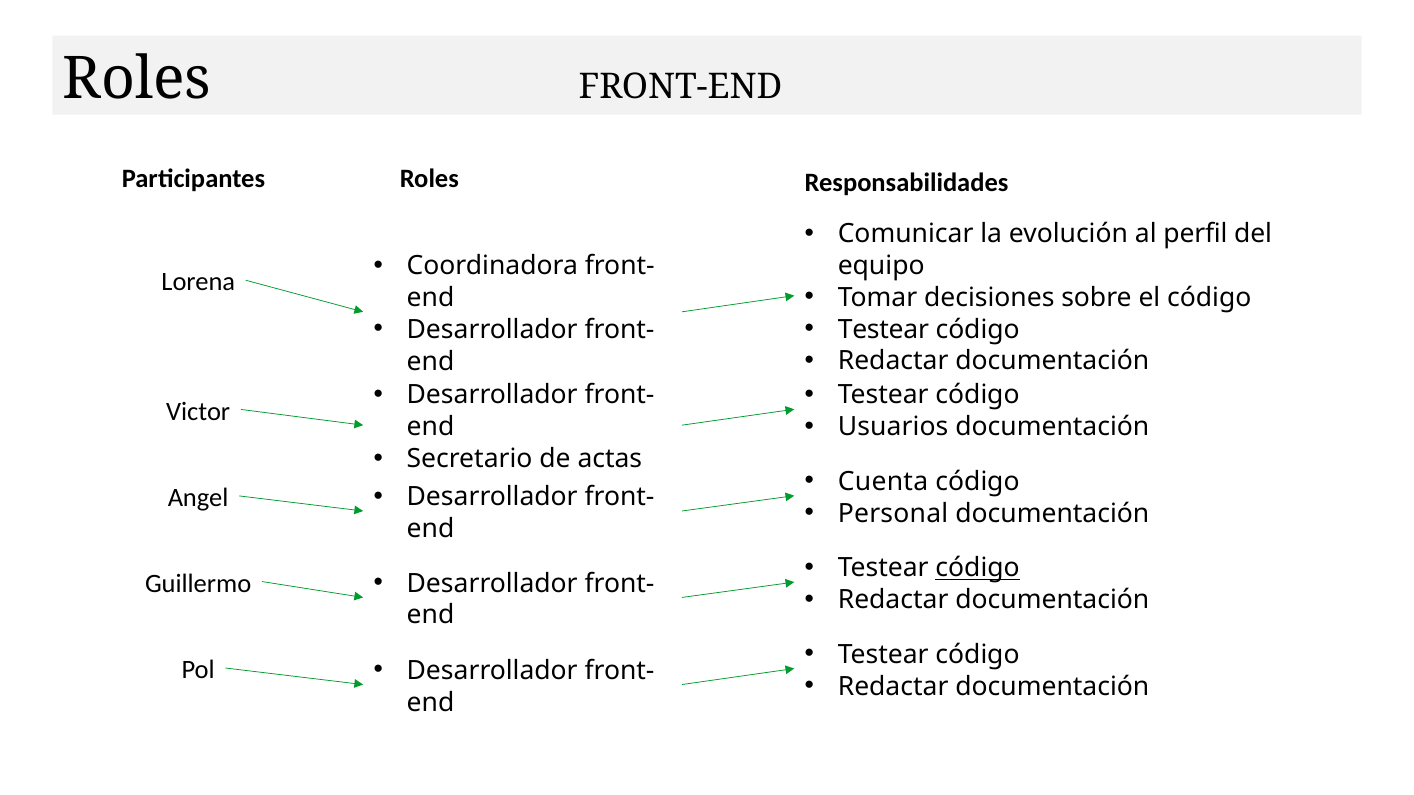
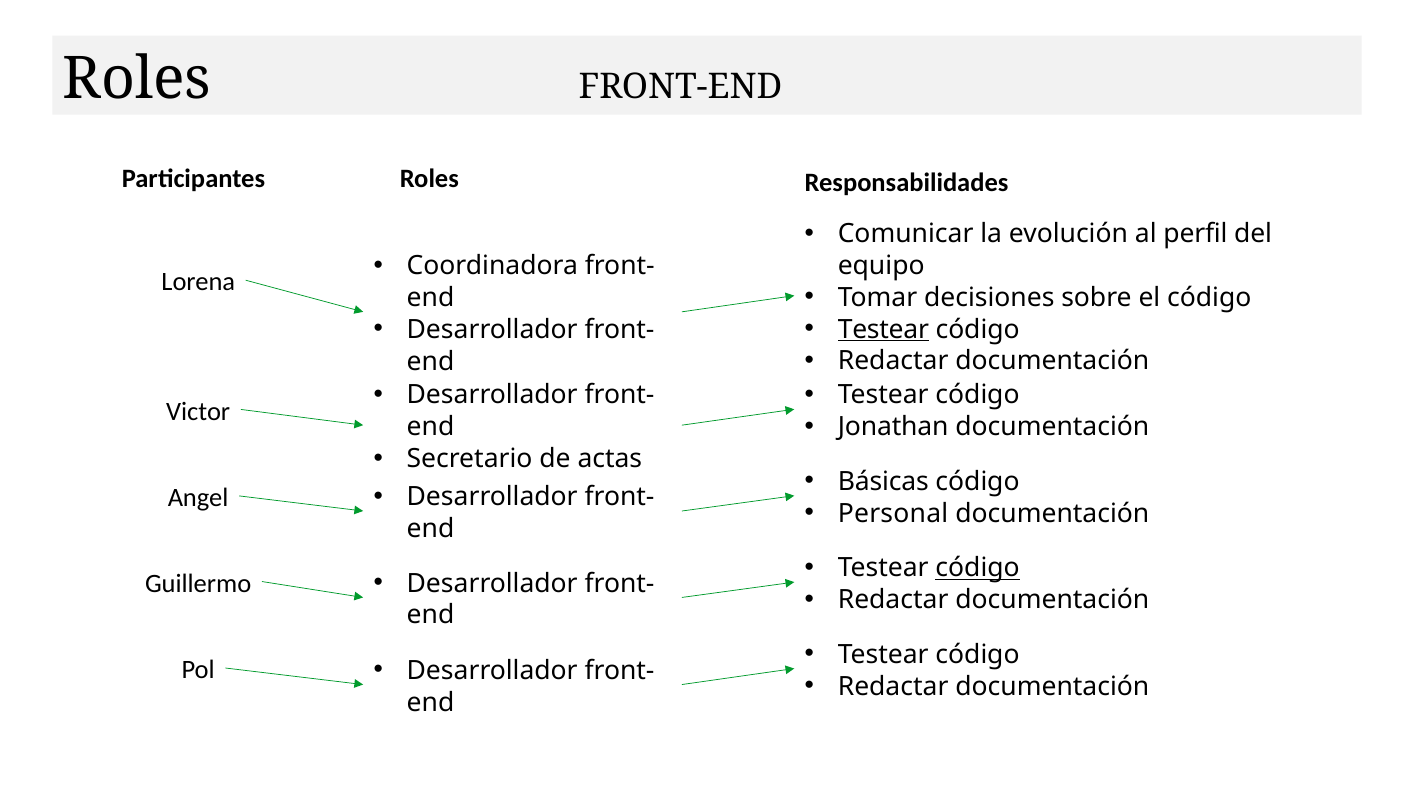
Testear at (883, 329) underline: none -> present
Usuarios: Usuarios -> Jonathan
Cuenta: Cuenta -> Básicas
